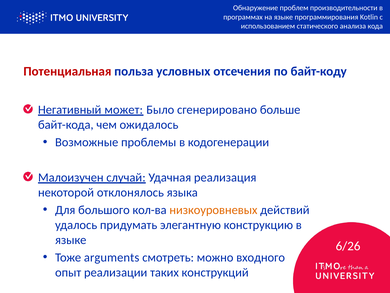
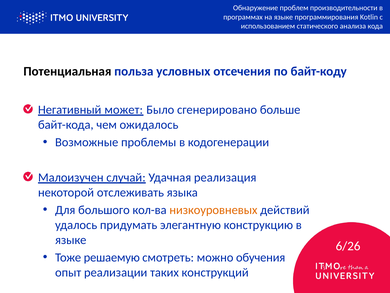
Потенциальная colour: red -> black
отклонялось: отклонялось -> отслеживать
arguments: arguments -> решаемую
входного: входного -> обучения
